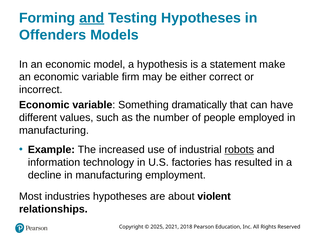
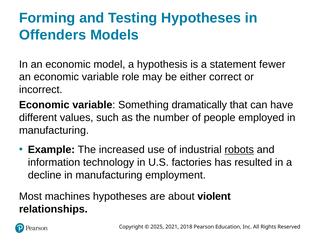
and at (92, 18) underline: present -> none
make: make -> fewer
firm: firm -> role
industries: industries -> machines
